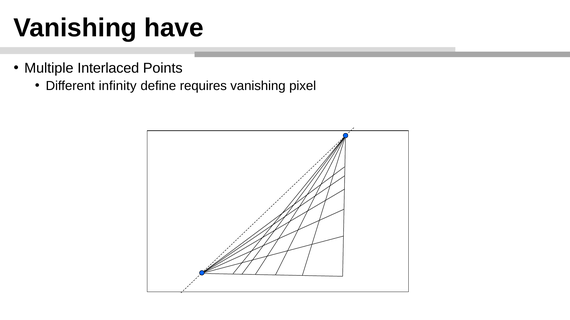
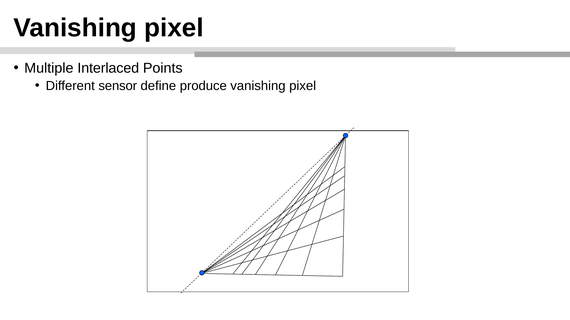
have at (174, 28): have -> pixel
infinity: infinity -> sensor
requires: requires -> produce
